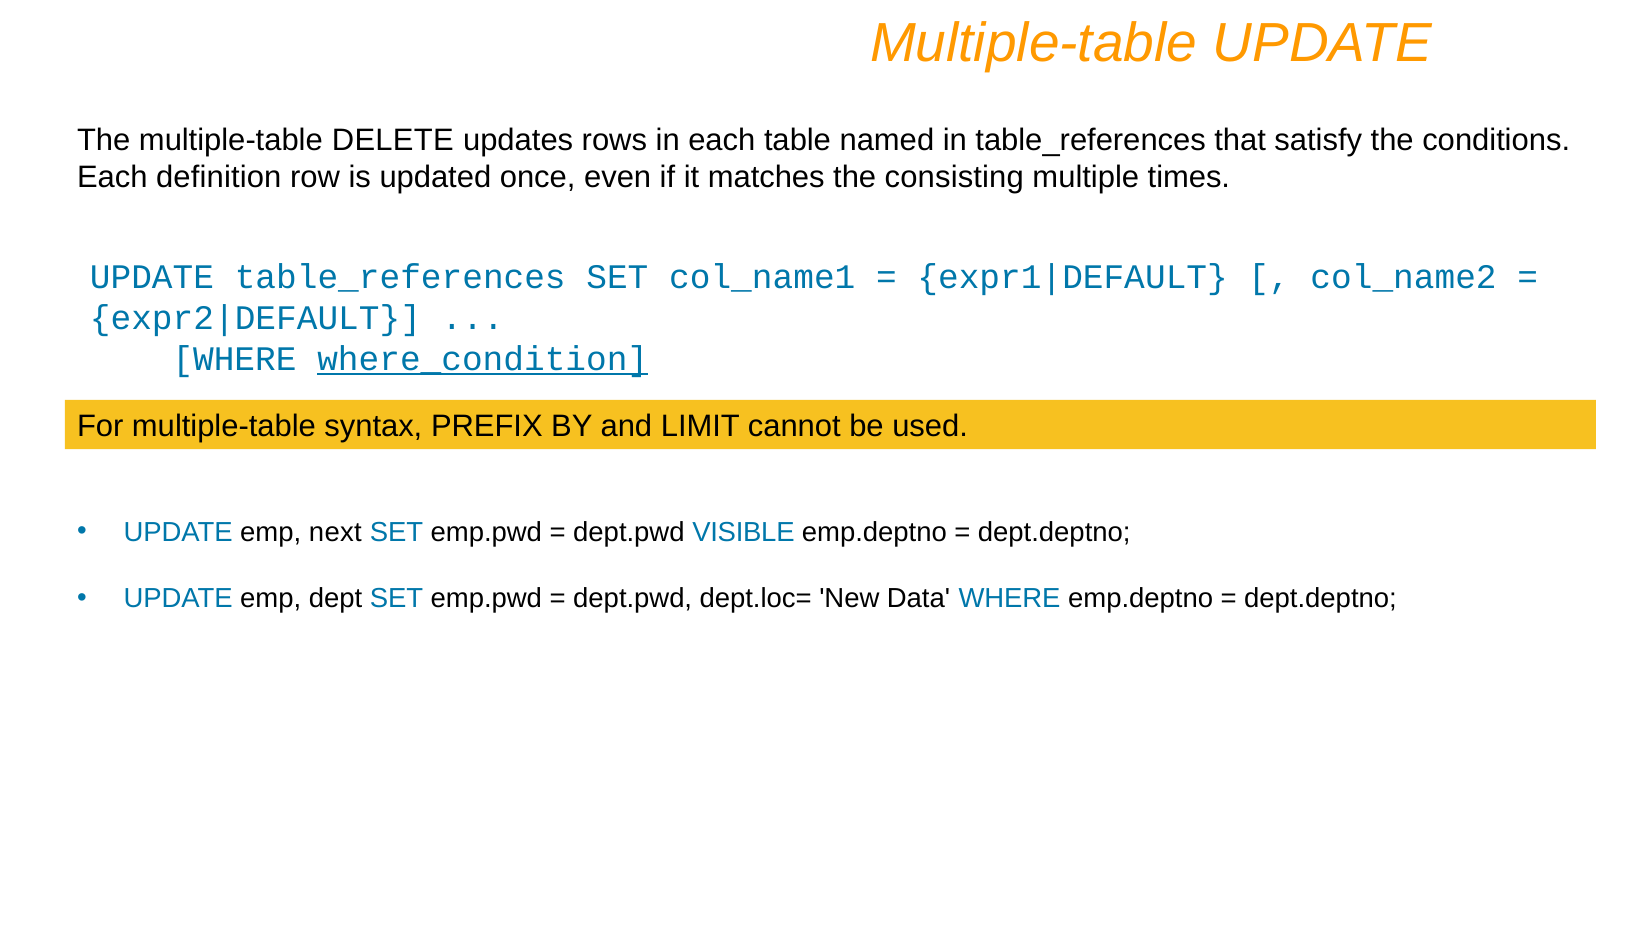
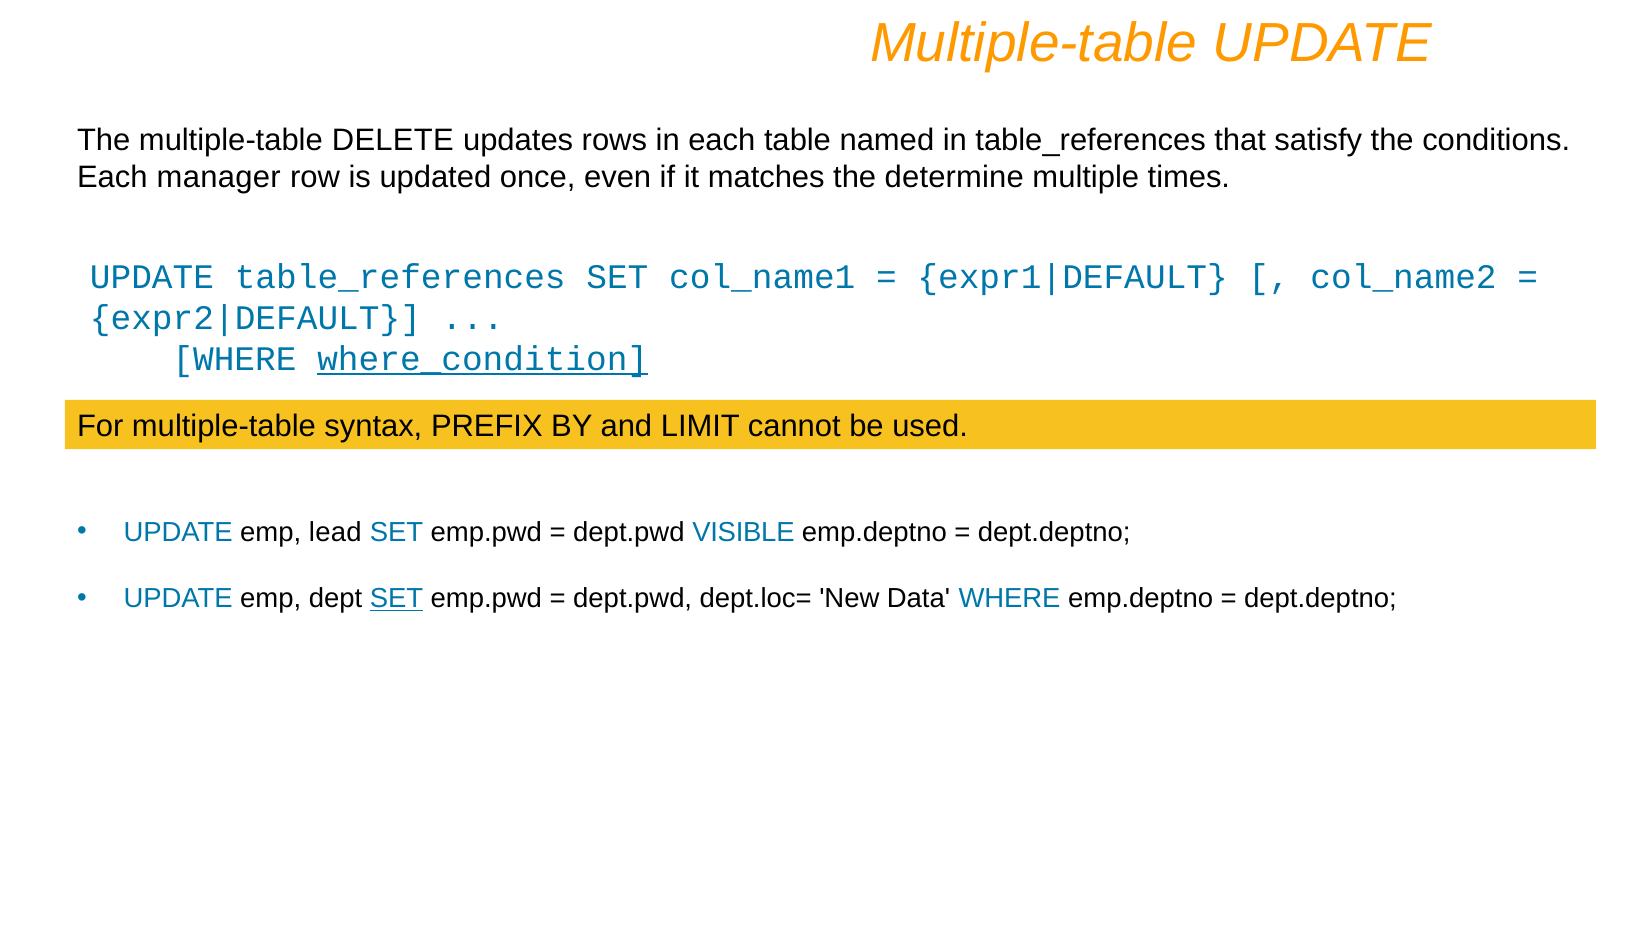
definition: definition -> manager
consisting: consisting -> determine
next: next -> lead
SET at (397, 598) underline: none -> present
